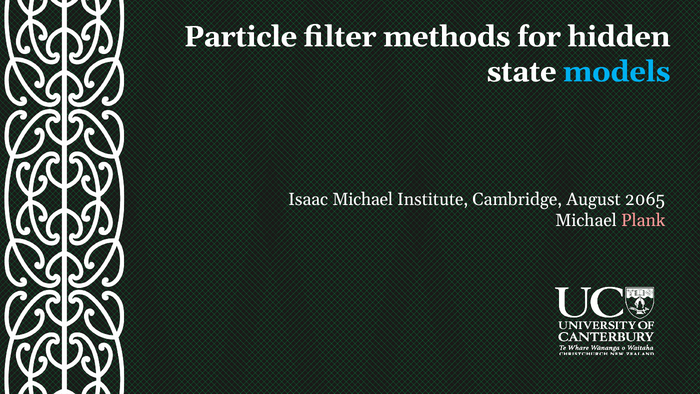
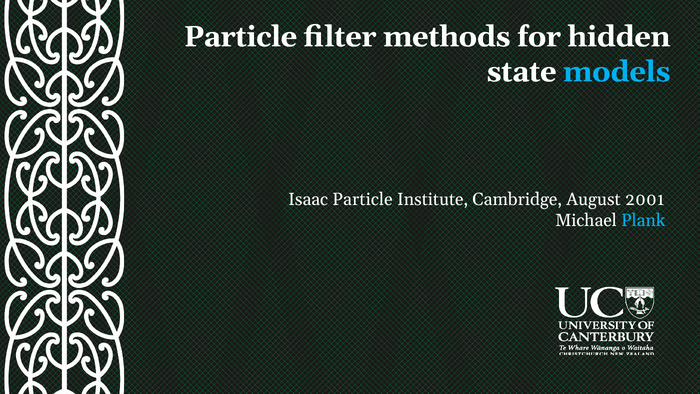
Isaac Michael: Michael -> Particle
2065: 2065 -> 2001
Plank colour: pink -> light blue
